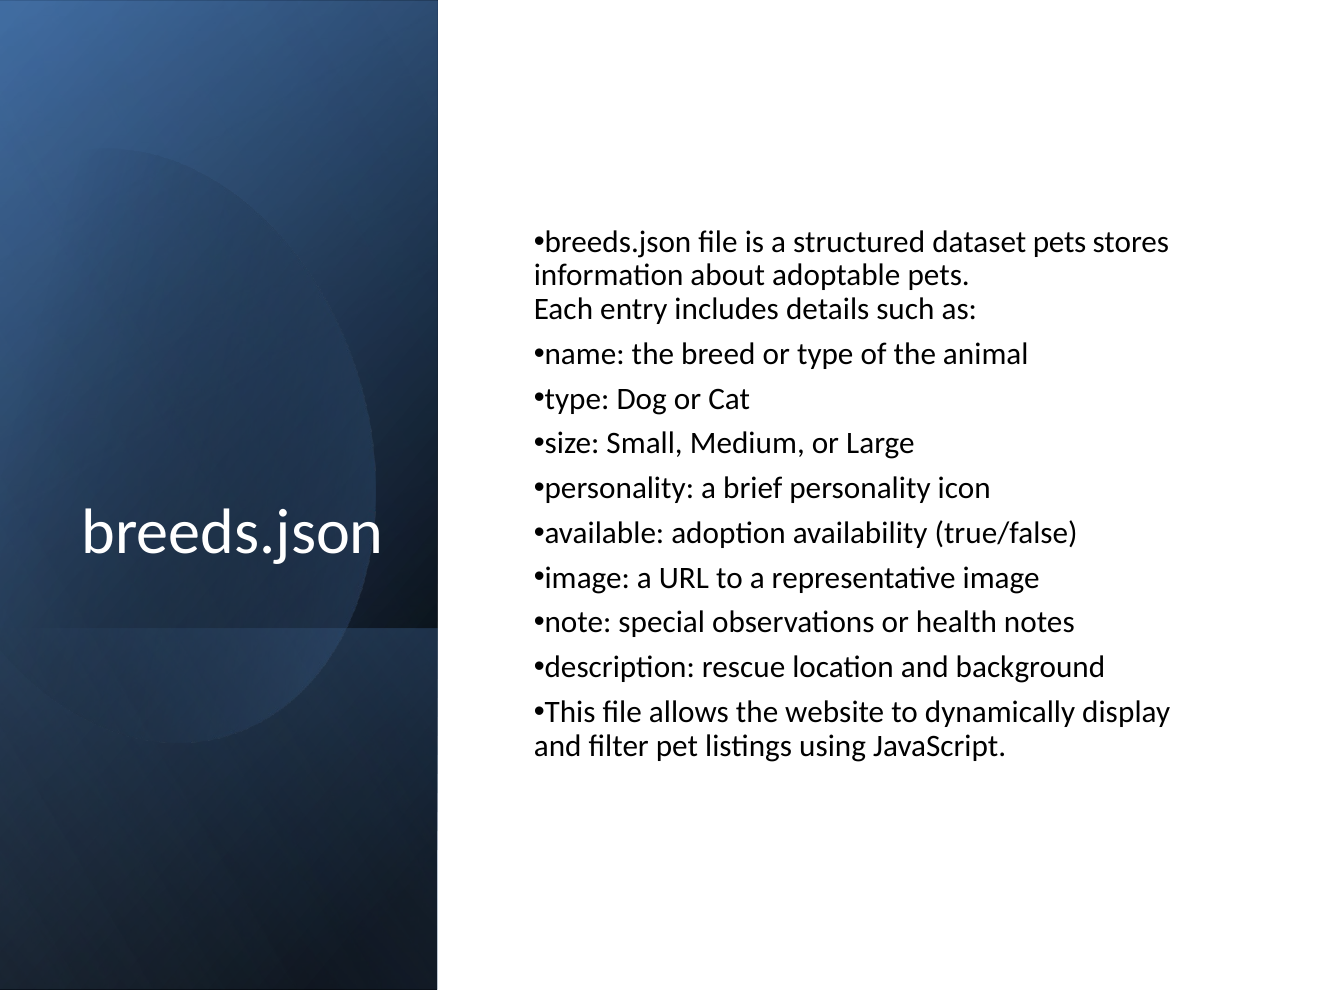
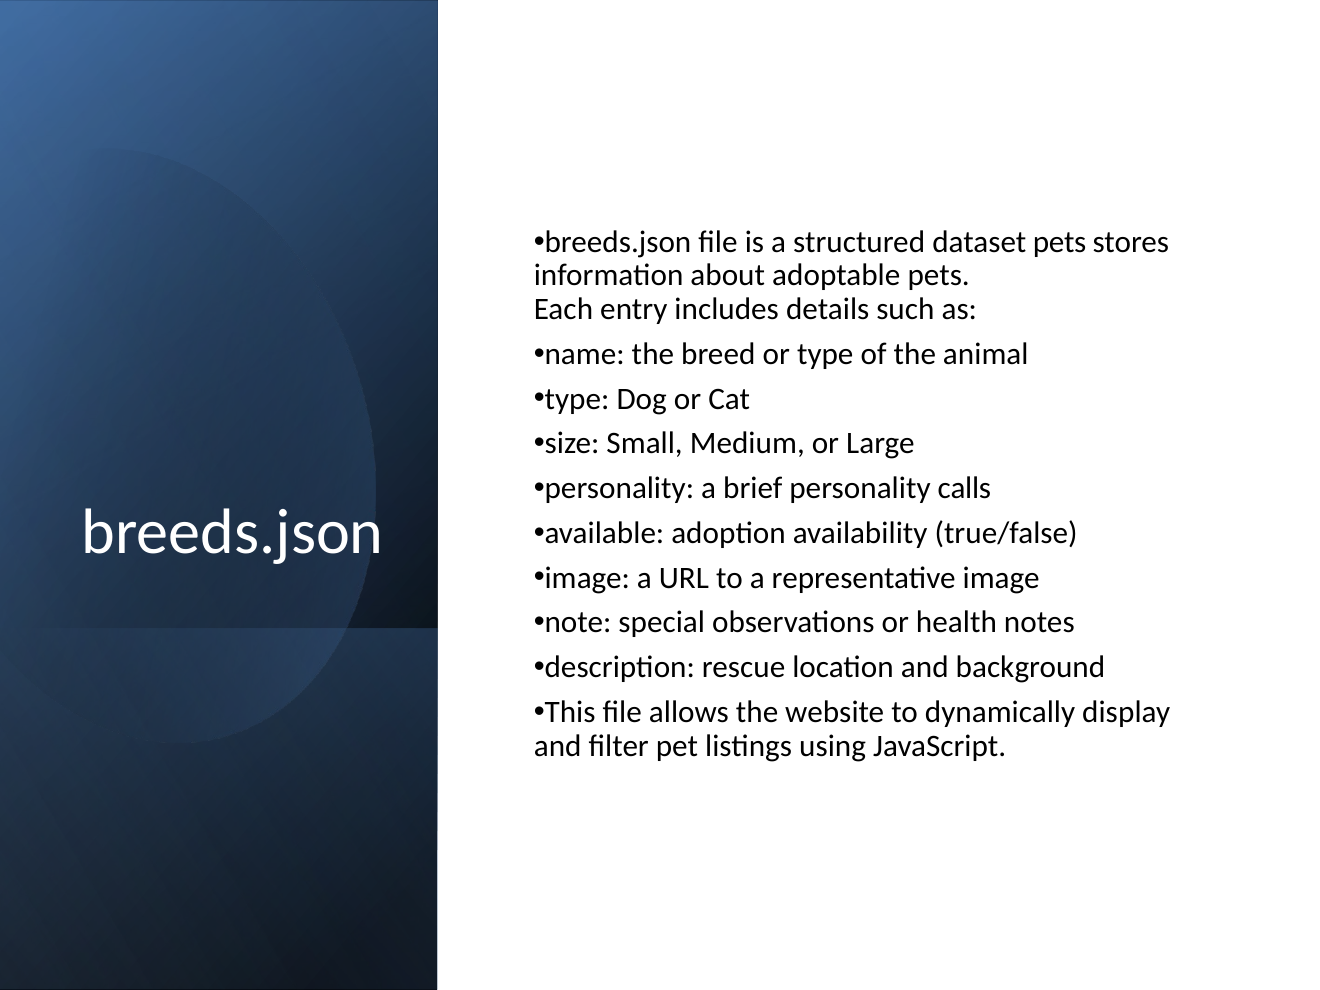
icon: icon -> calls
